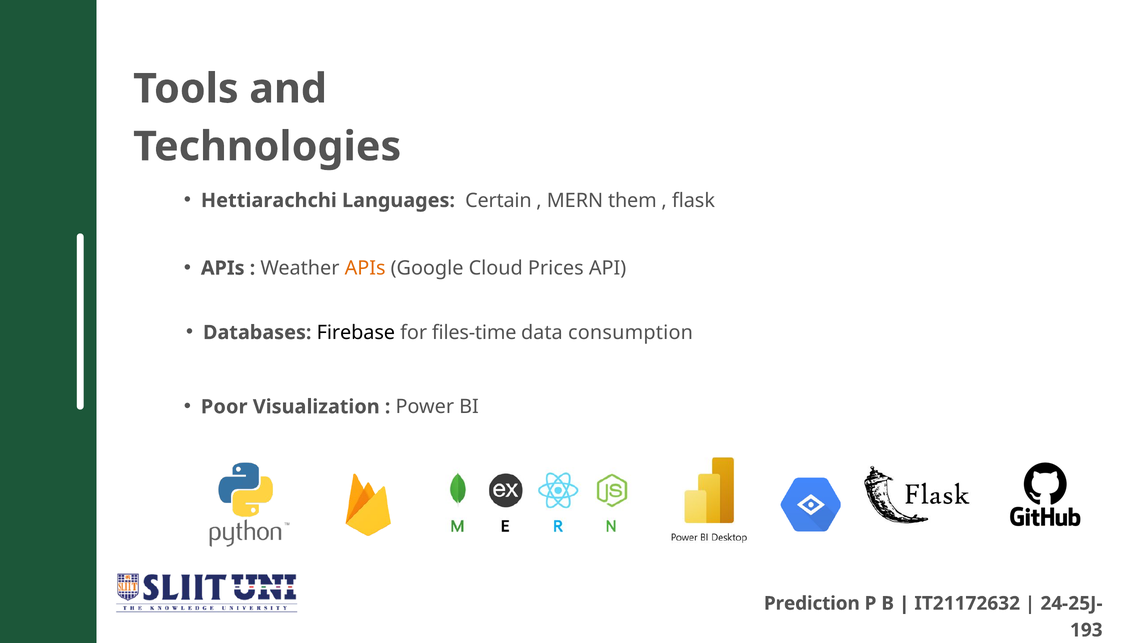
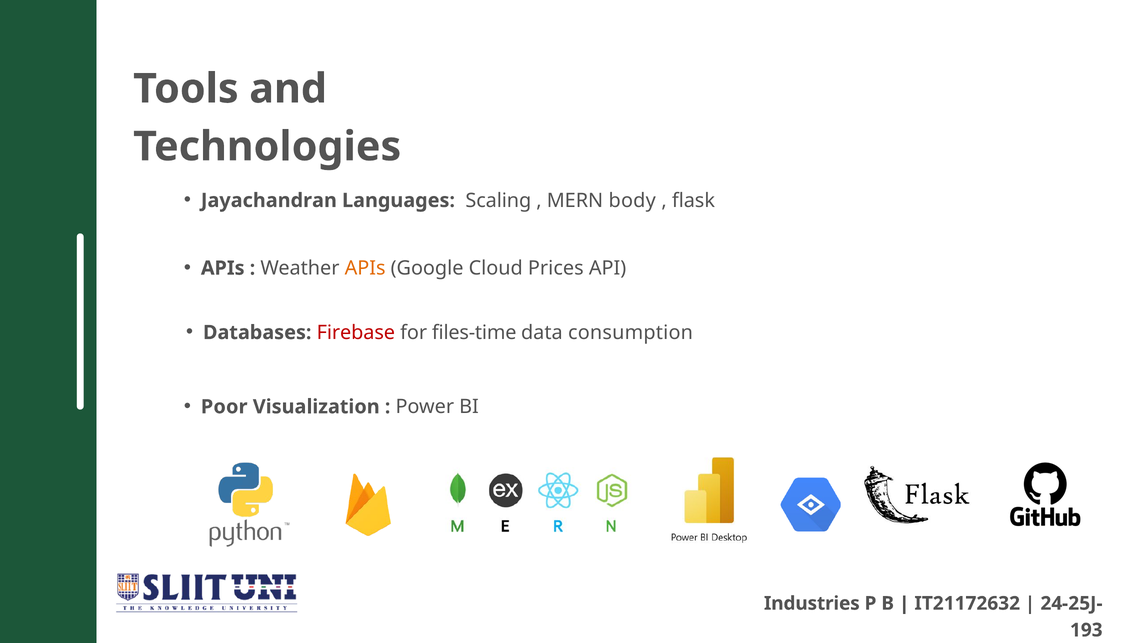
Hettiarachchi: Hettiarachchi -> Jayachandran
Certain: Certain -> Scaling
them: them -> body
Firebase colour: black -> red
Prediction: Prediction -> Industries
